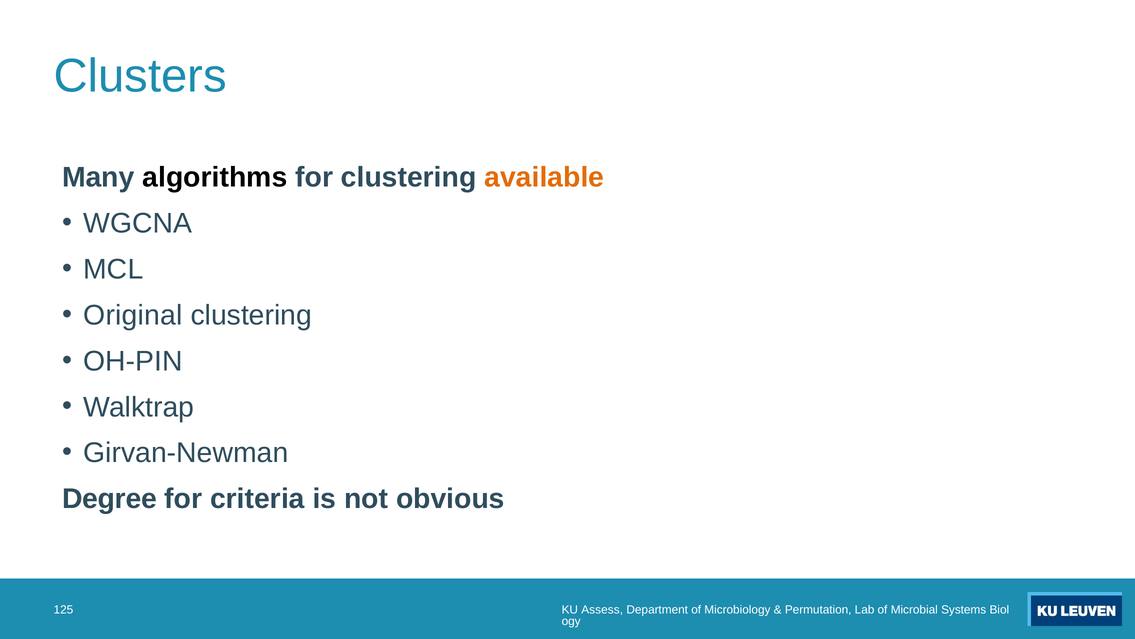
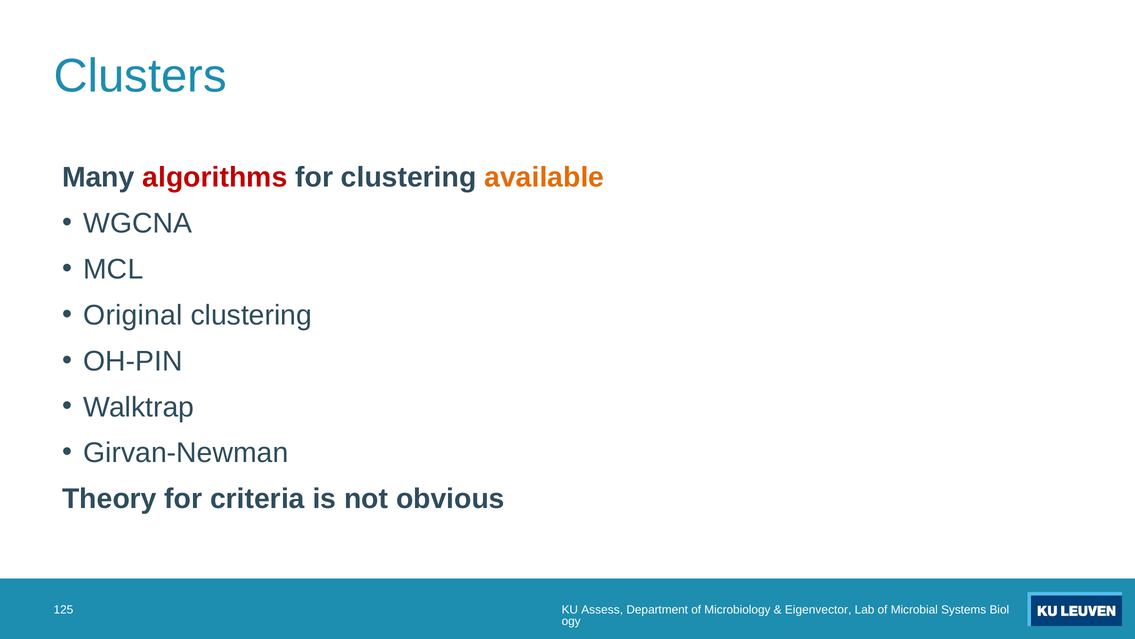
algorithms colour: black -> red
Degree: Degree -> Theory
Permutation: Permutation -> Eigenvector
